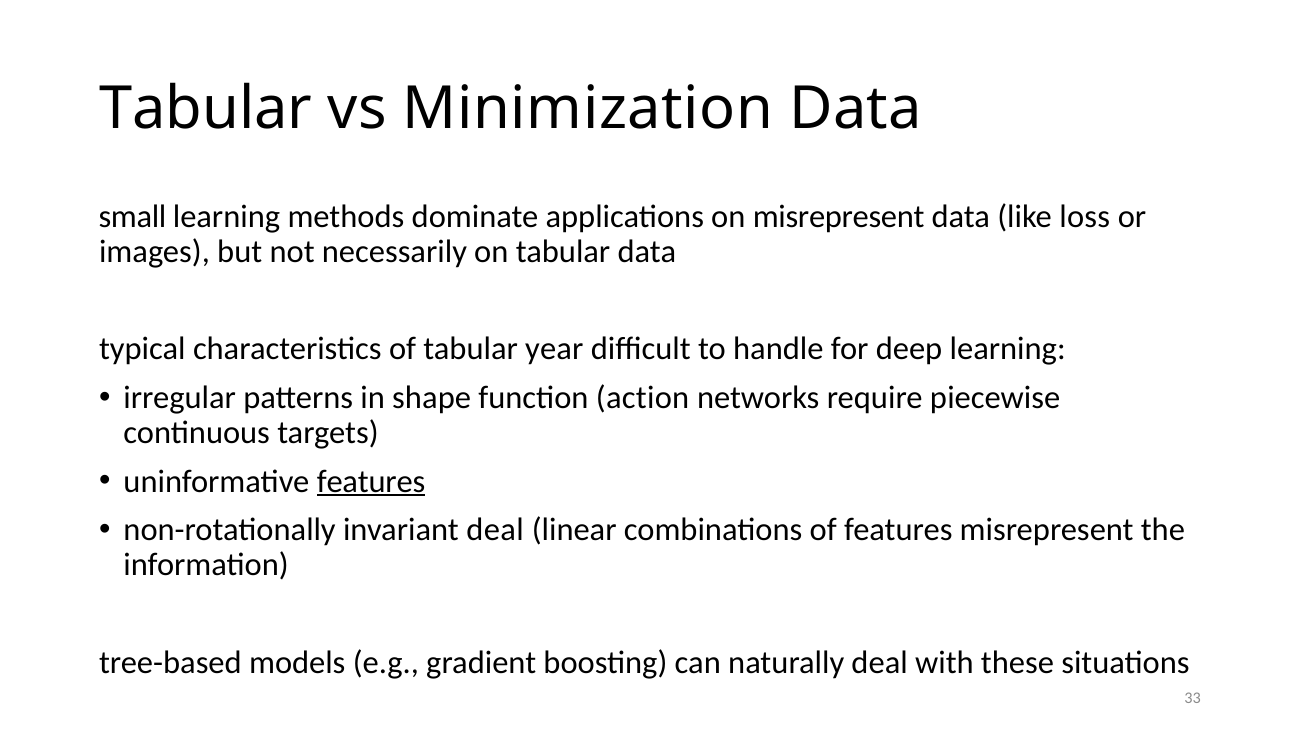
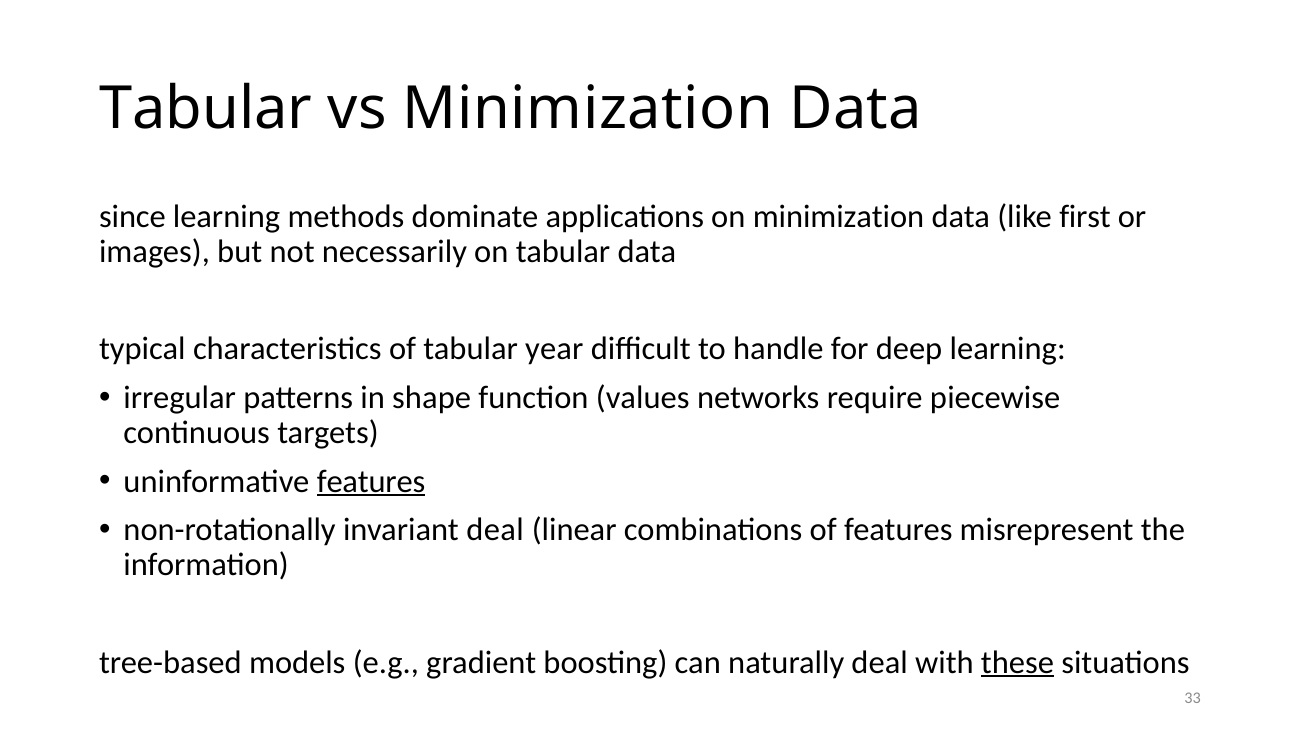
small: small -> since
on misrepresent: misrepresent -> minimization
loss: loss -> first
action: action -> values
these underline: none -> present
